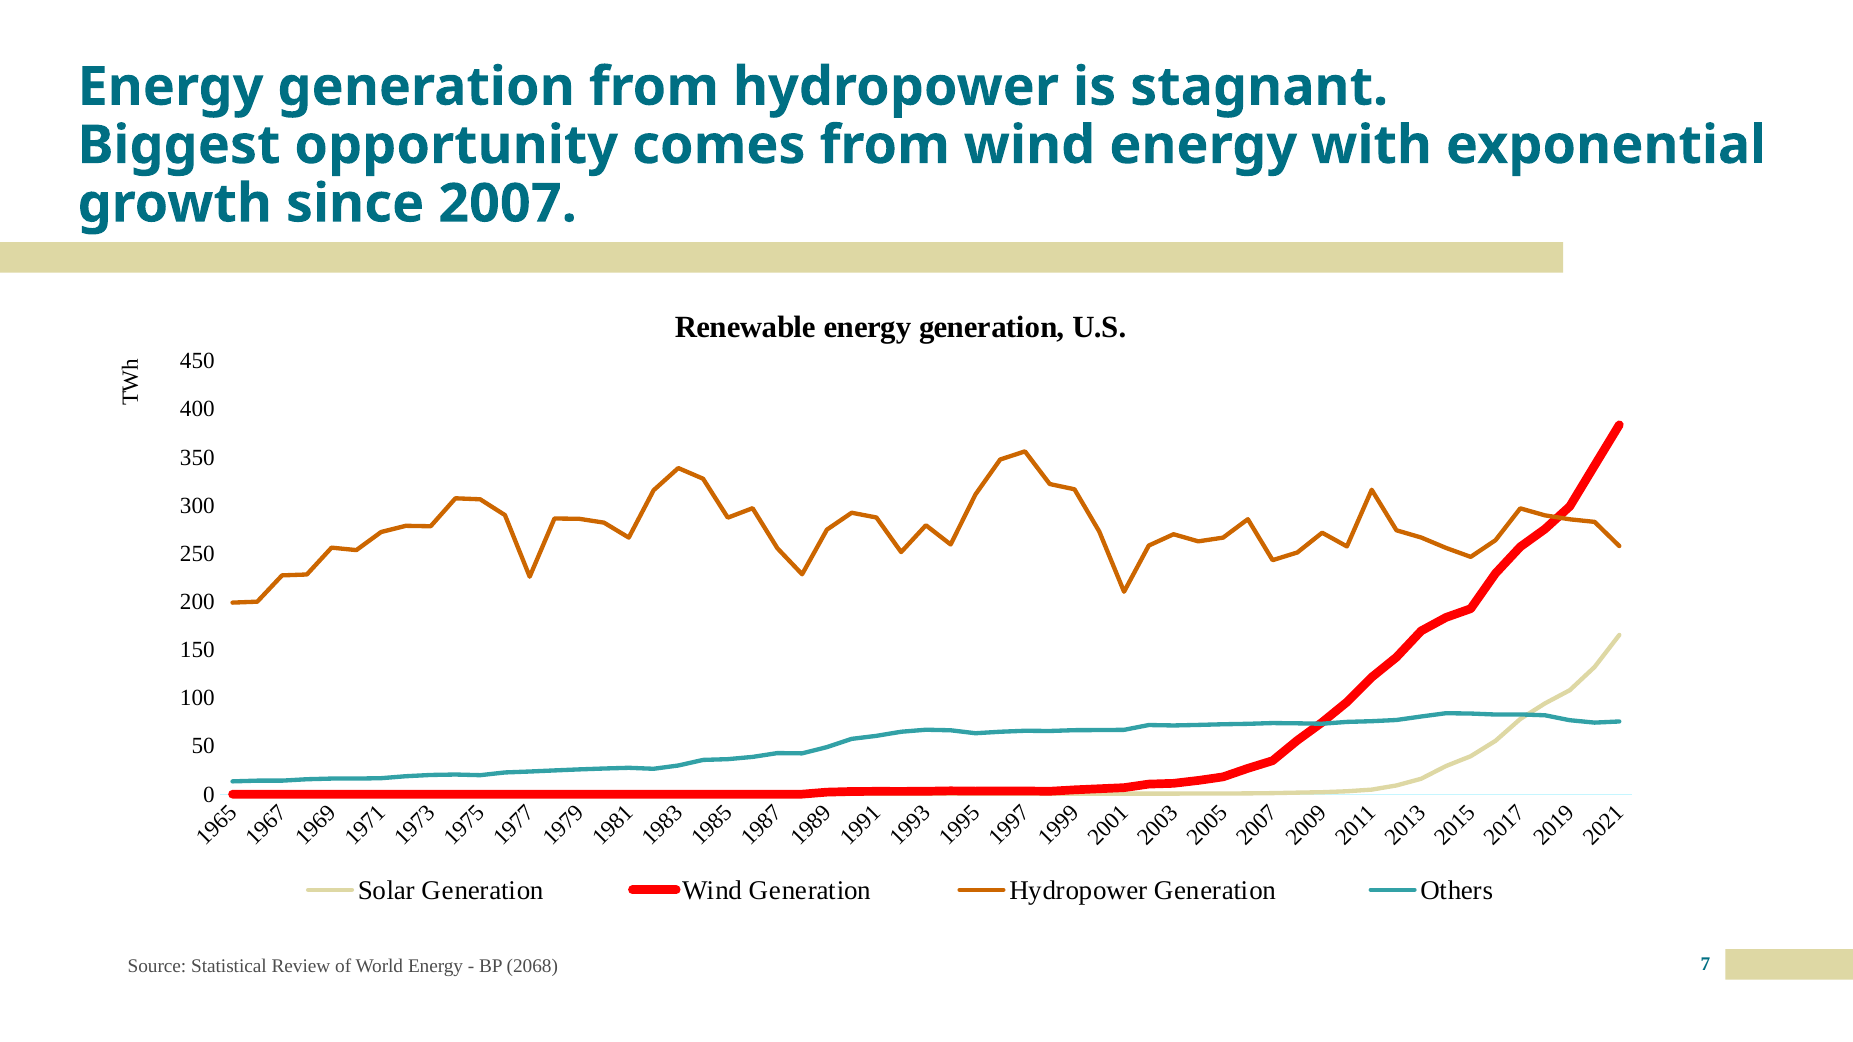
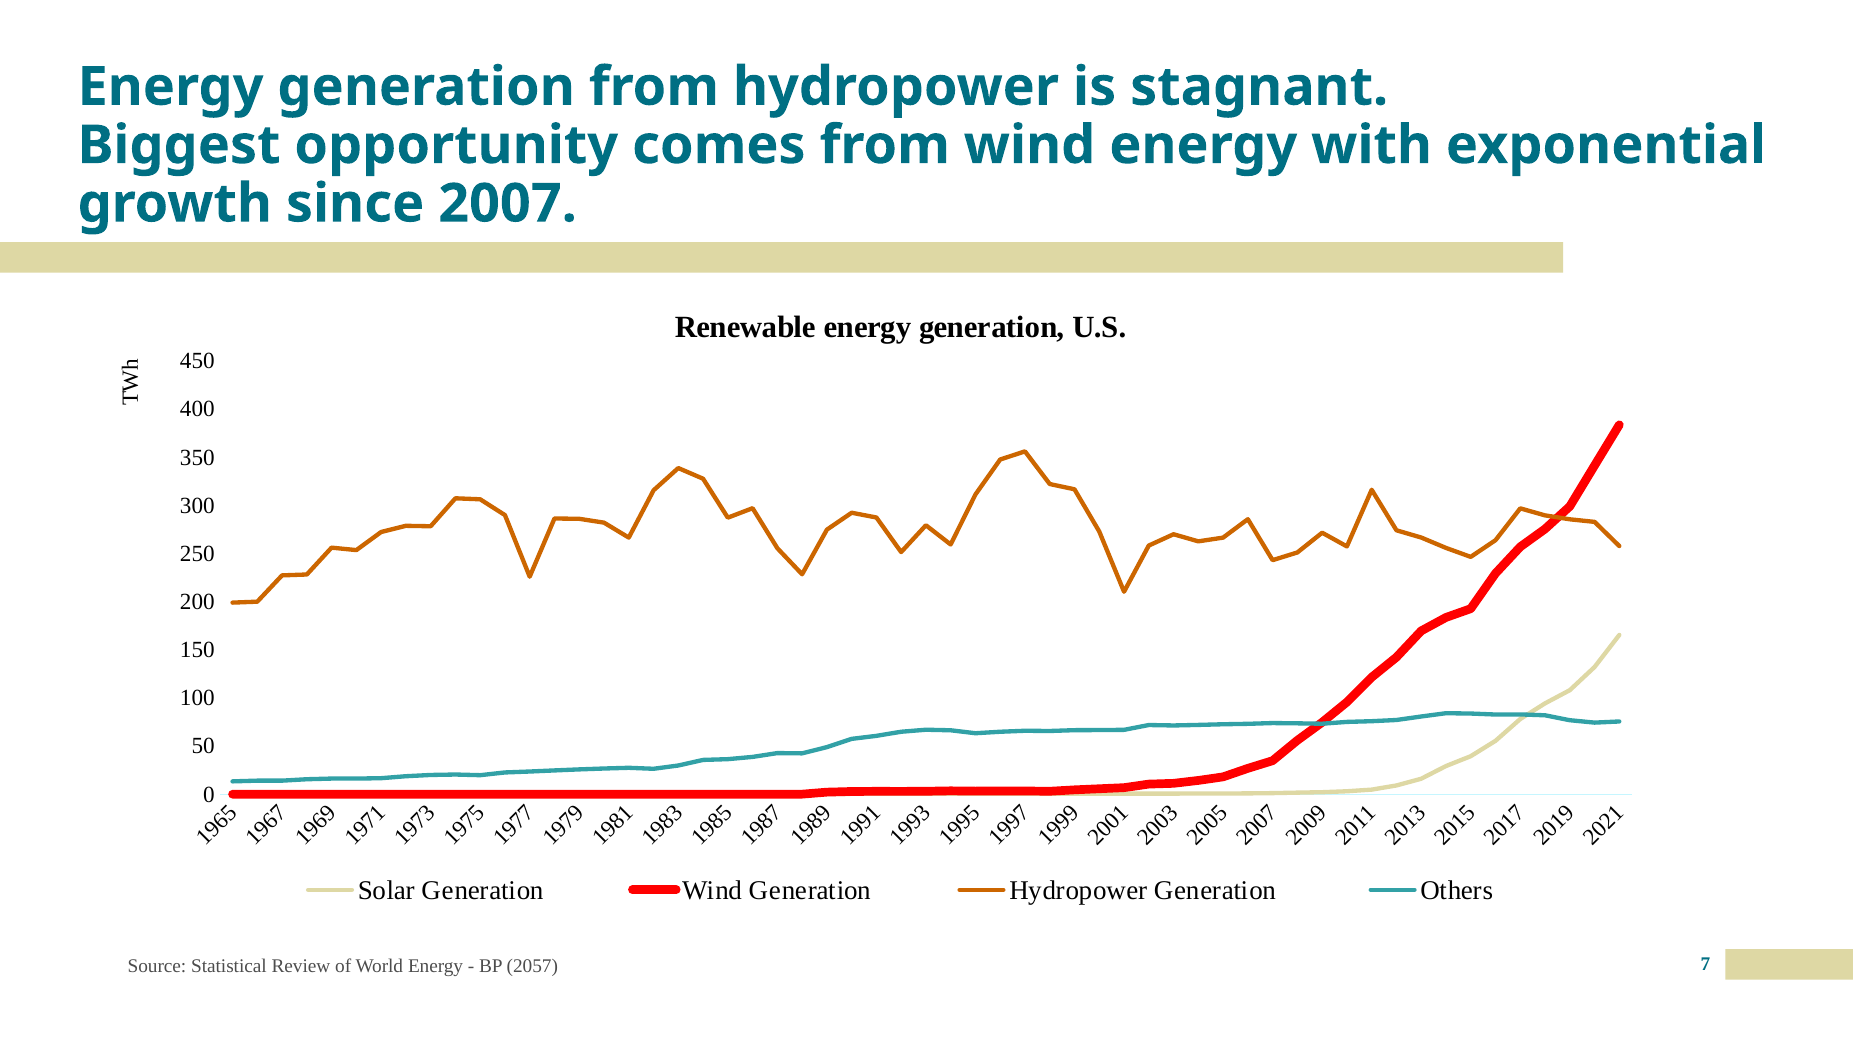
2068: 2068 -> 2057
